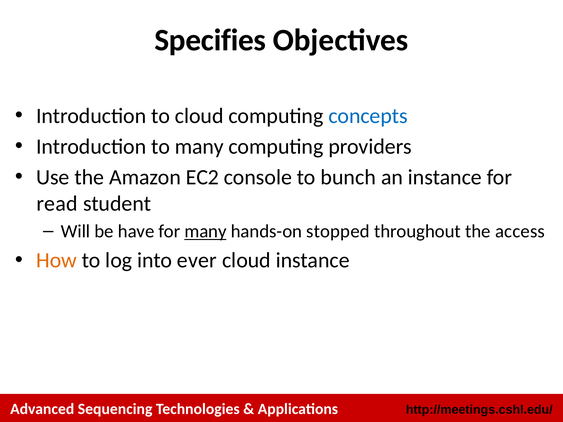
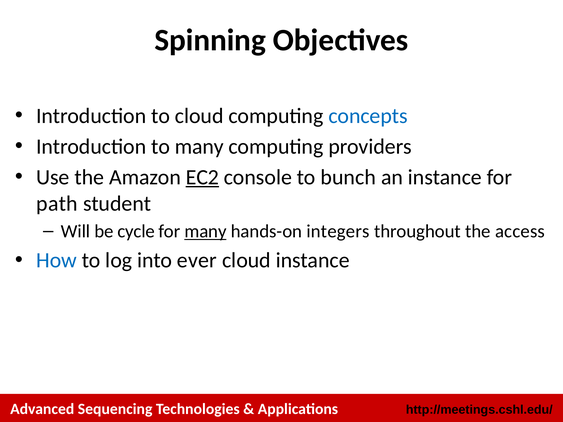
Specifies: Specifies -> Spinning
EC2 underline: none -> present
read: read -> path
have: have -> cycle
stopped: stopped -> integers
How colour: orange -> blue
